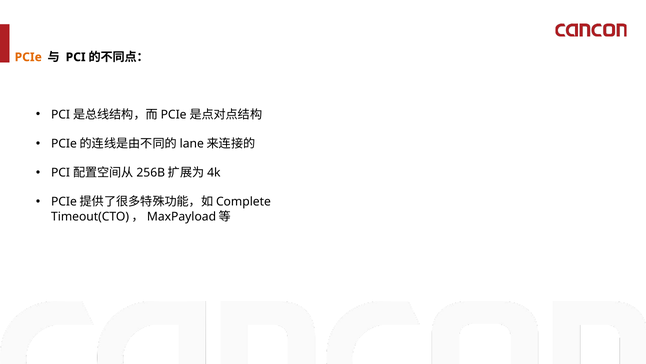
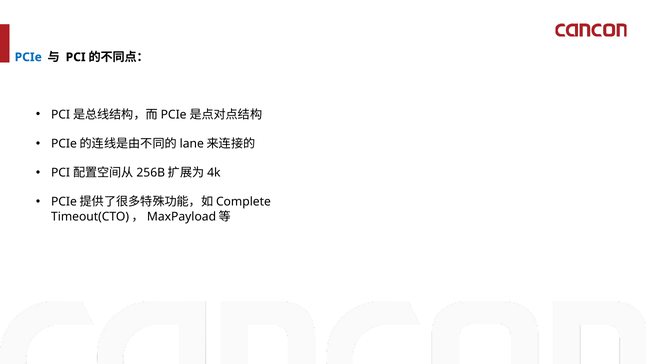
PCIe colour: orange -> blue
